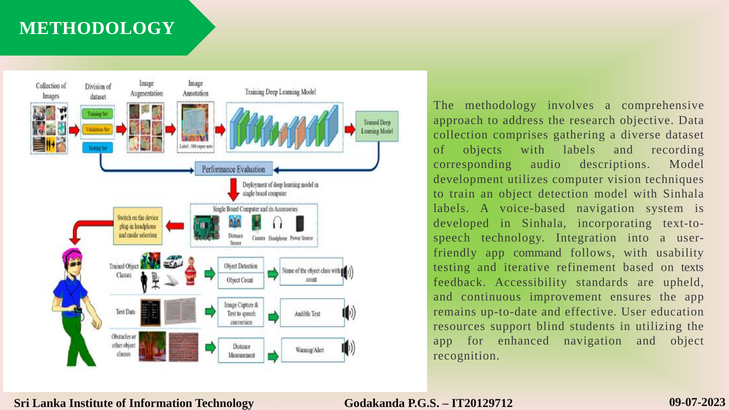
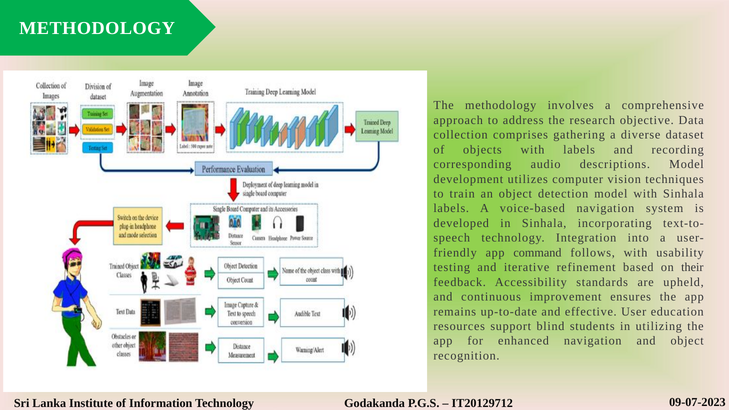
texts: texts -> their
